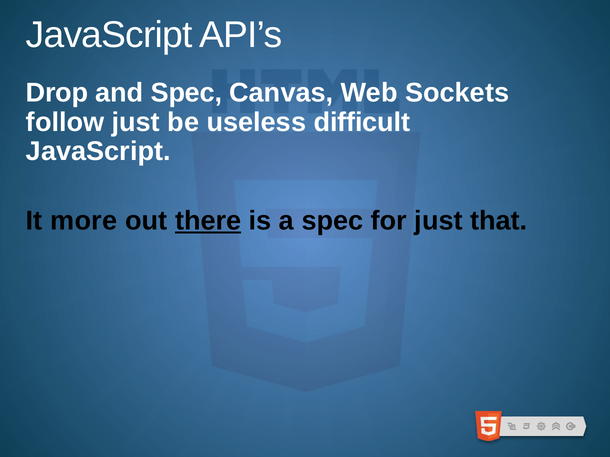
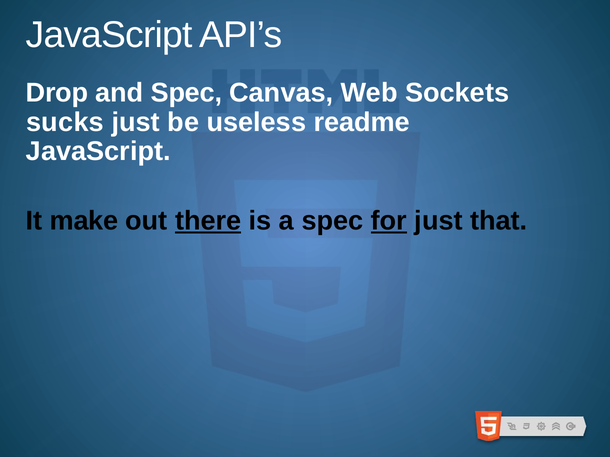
follow: follow -> sucks
difficult: difficult -> readme
more: more -> make
for underline: none -> present
